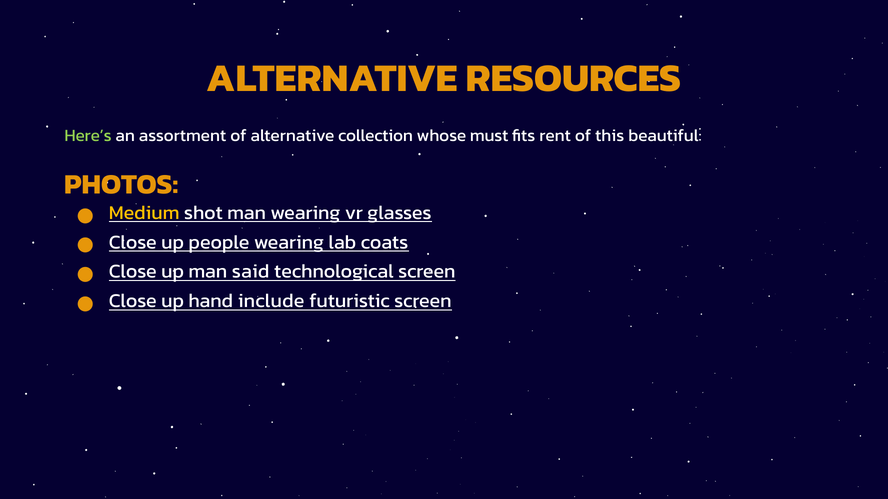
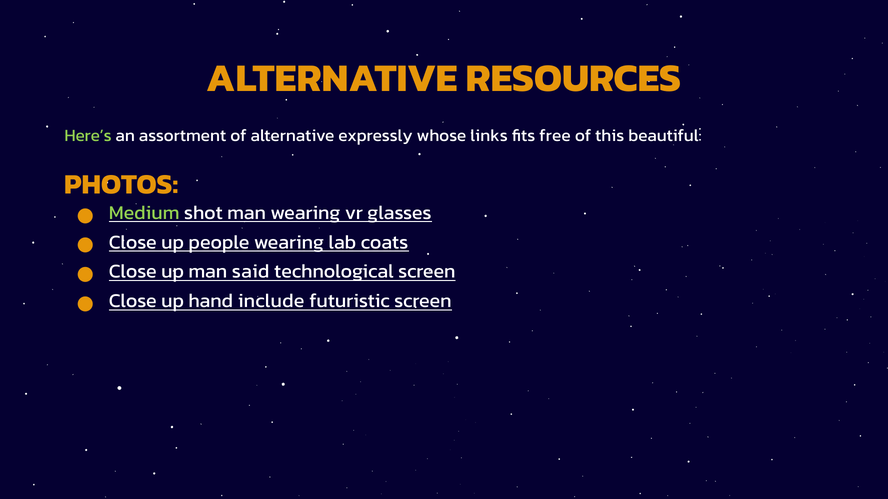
collection: collection -> expressly
must: must -> links
rent: rent -> free
Medium colour: yellow -> light green
